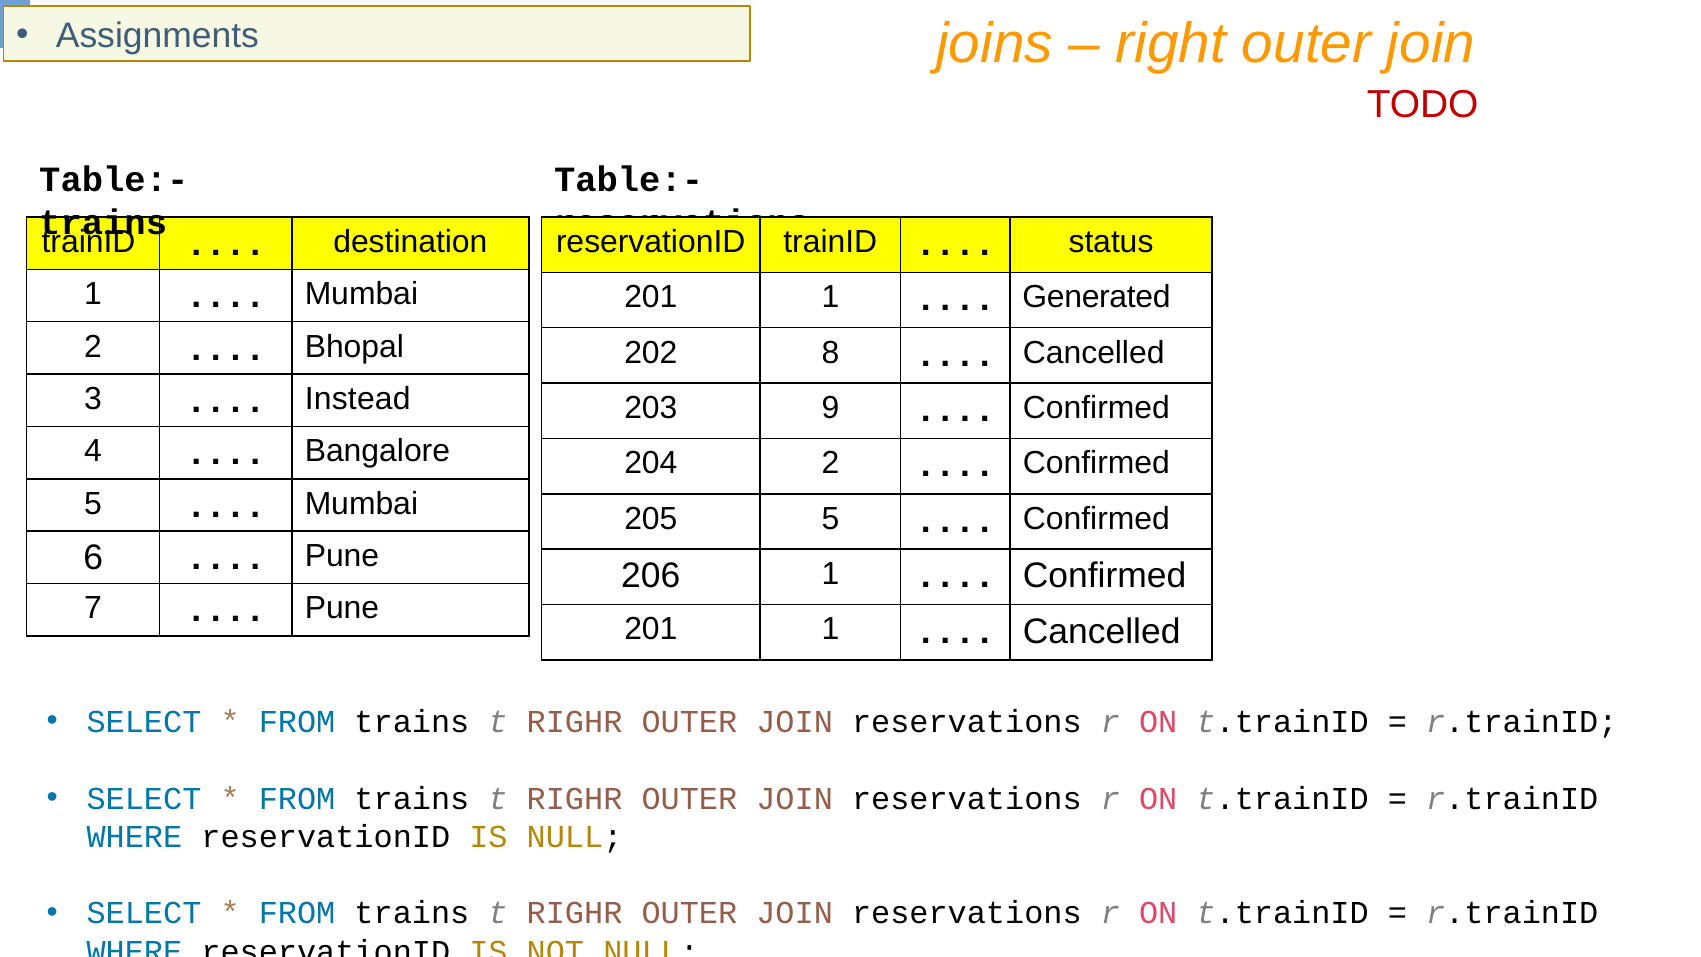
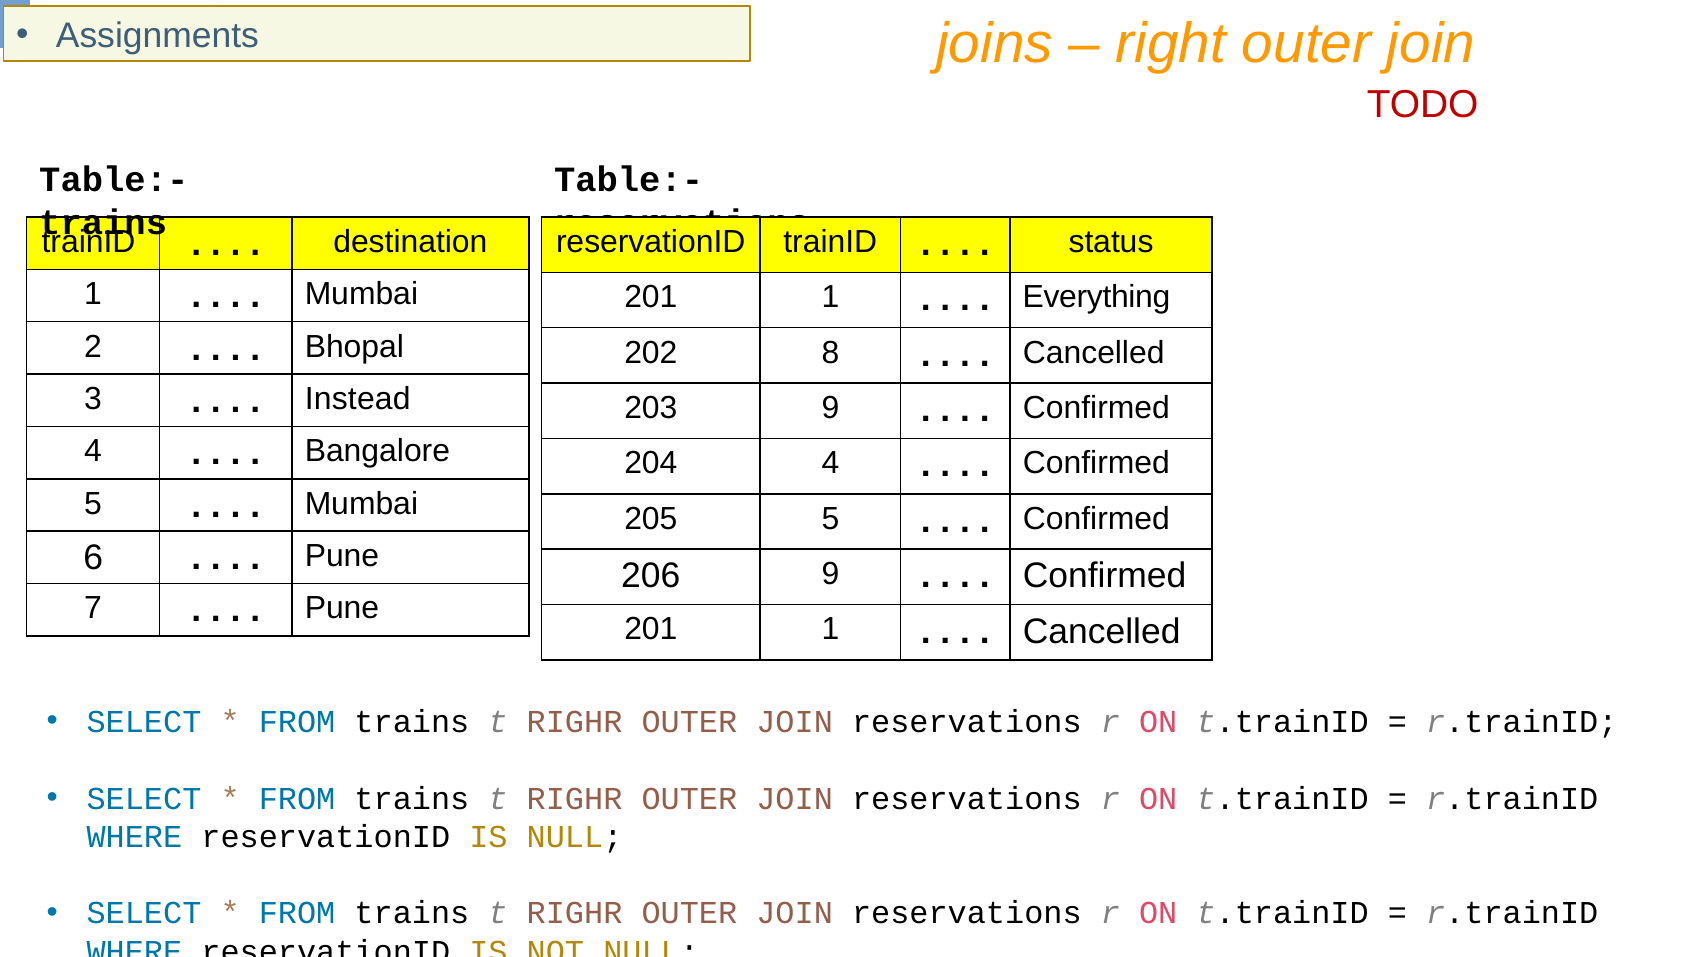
Generated: Generated -> Everything
204 2: 2 -> 4
206 1: 1 -> 9
